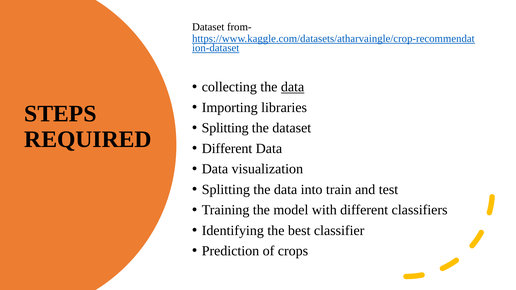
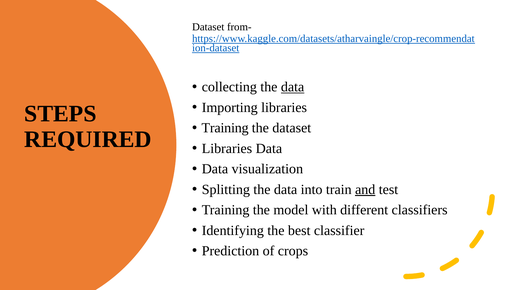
Splitting at (225, 128): Splitting -> Training
Different at (227, 149): Different -> Libraries
and underline: none -> present
